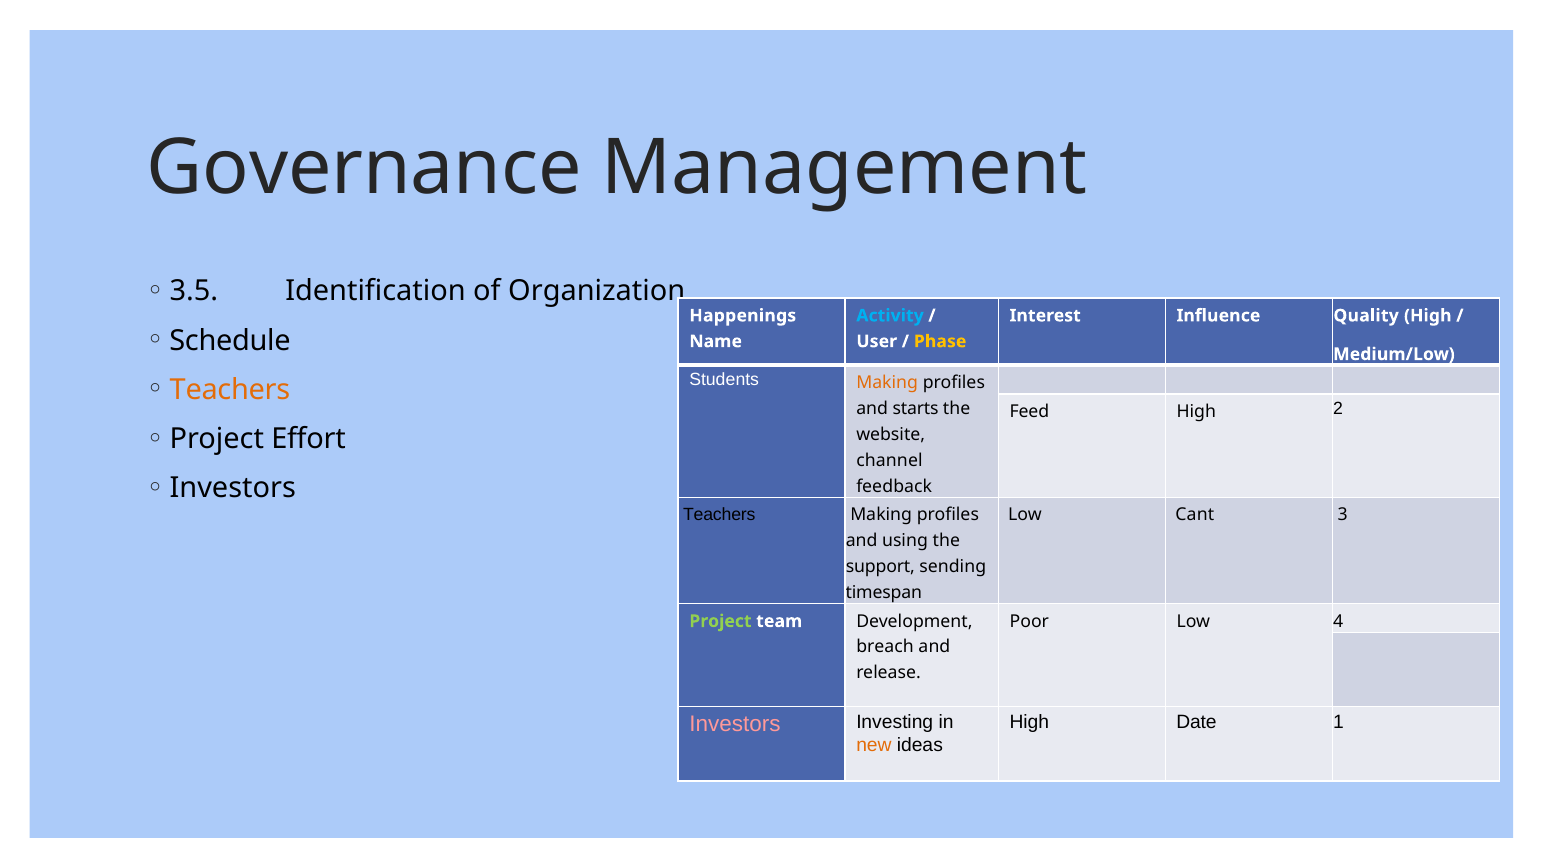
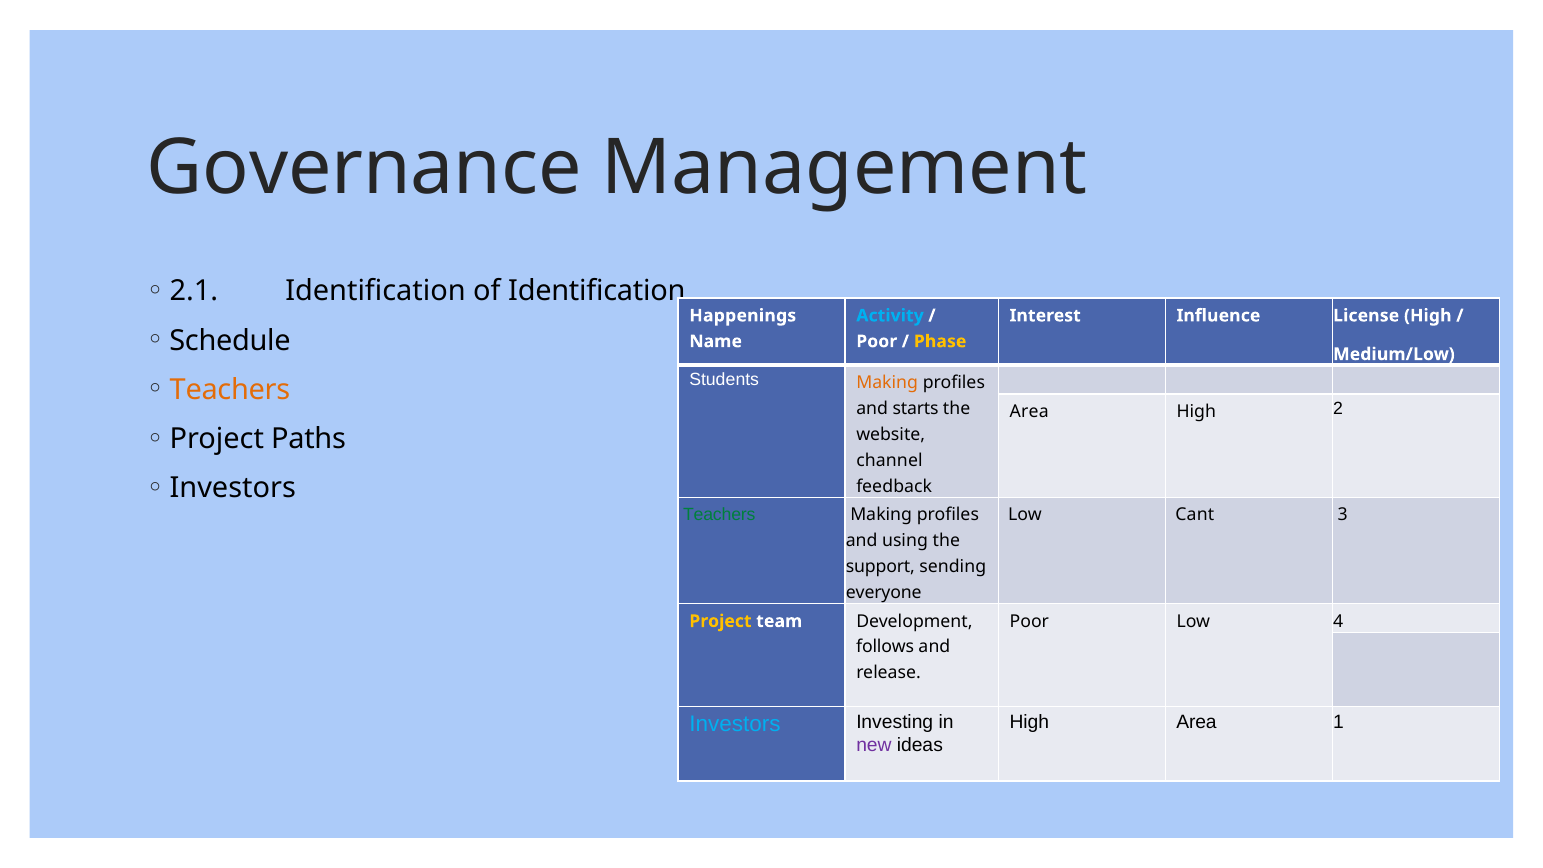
3.5: 3.5 -> 2.1
of Organization: Organization -> Identification
Quality: Quality -> License
User at (877, 341): User -> Poor
Feed at (1029, 412): Feed -> Area
Effort: Effort -> Paths
Teachers at (719, 515) colour: black -> green
timespan: timespan -> everyone
Project at (720, 621) colour: light green -> yellow
breach: breach -> follows
High Date: Date -> Area
Investors at (735, 724) colour: pink -> light blue
new colour: orange -> purple
